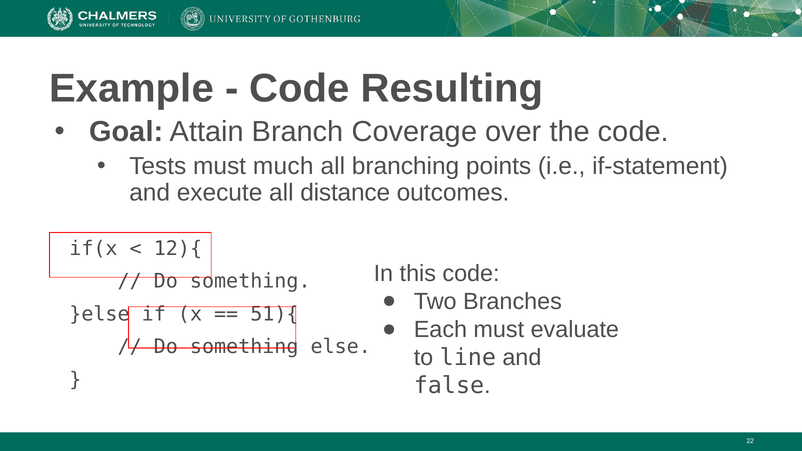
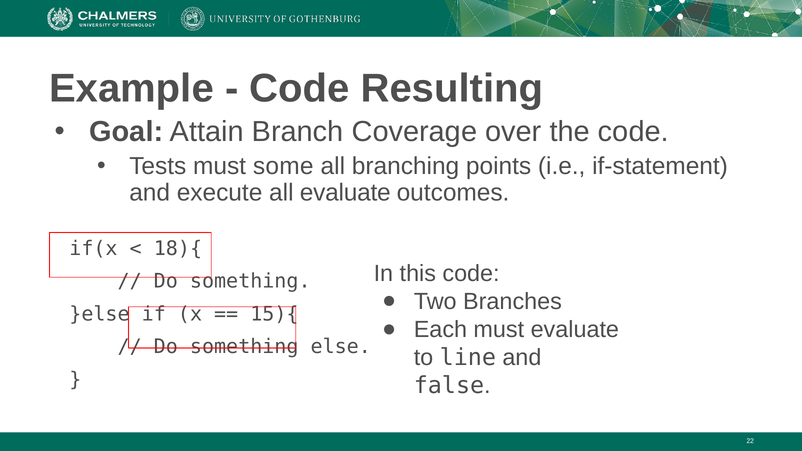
much: much -> some
all distance: distance -> evaluate
12){: 12){ -> 18){
51){: 51){ -> 15){
